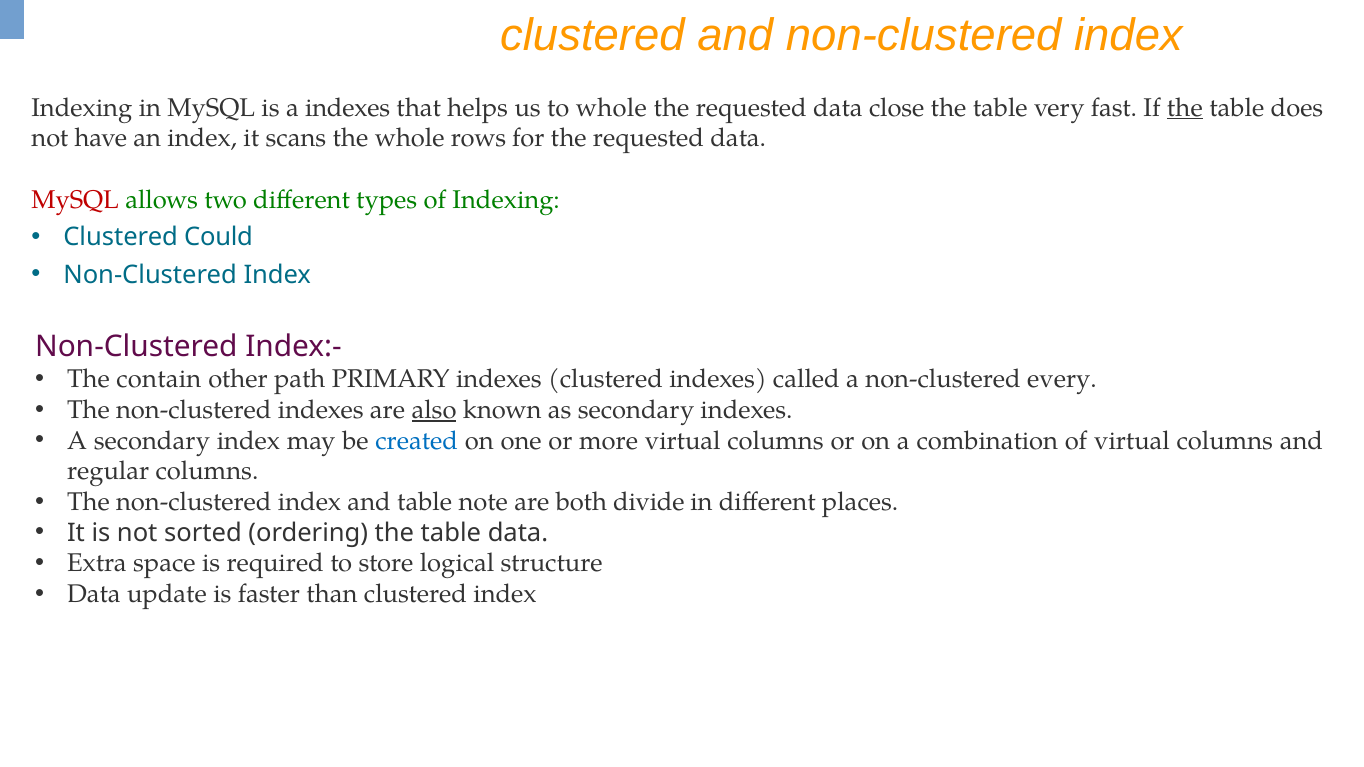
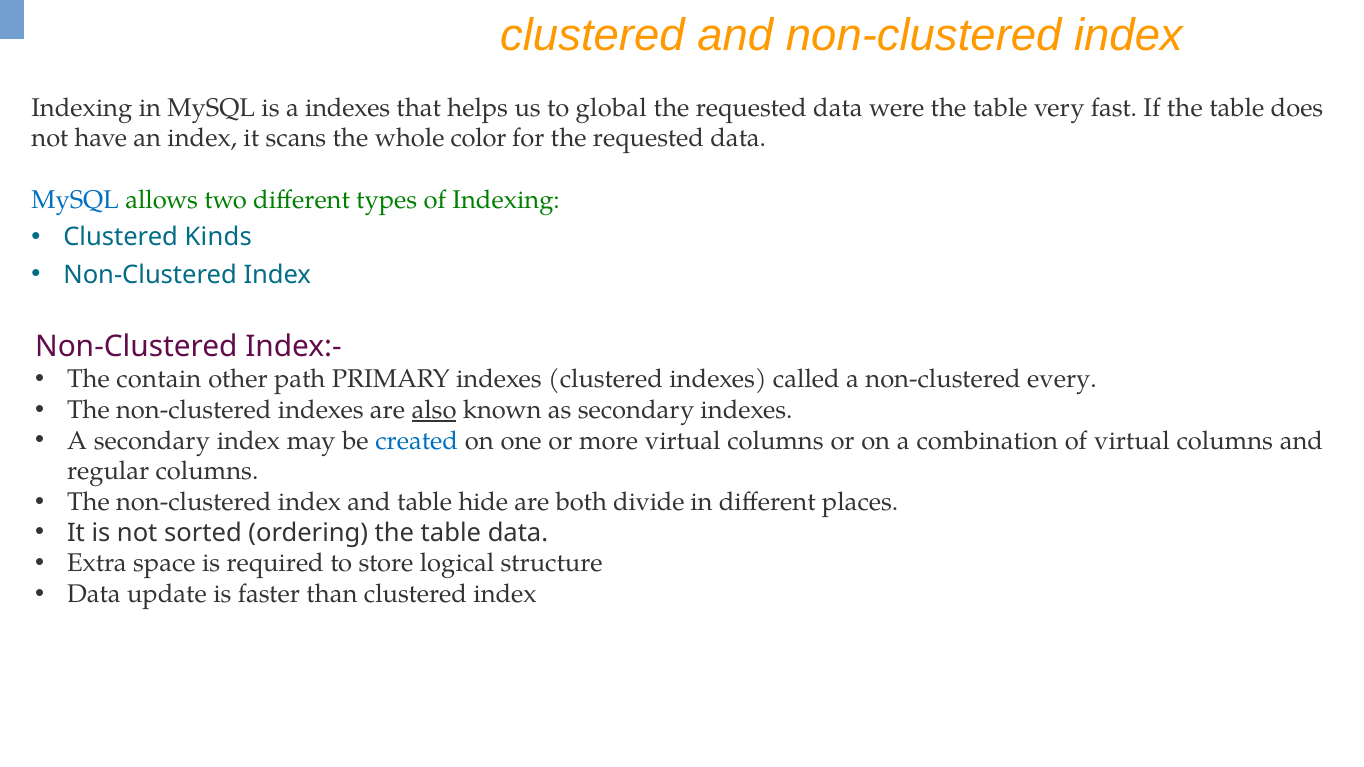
to whole: whole -> global
close: close -> were
the at (1185, 108) underline: present -> none
rows: rows -> color
MySQL at (75, 200) colour: red -> blue
Could: Could -> Kinds
note: note -> hide
